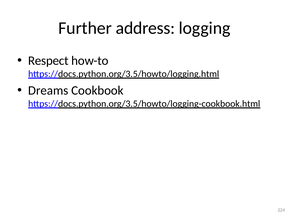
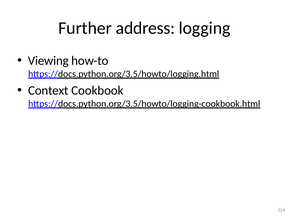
Respect: Respect -> Viewing
Dreams: Dreams -> Context
